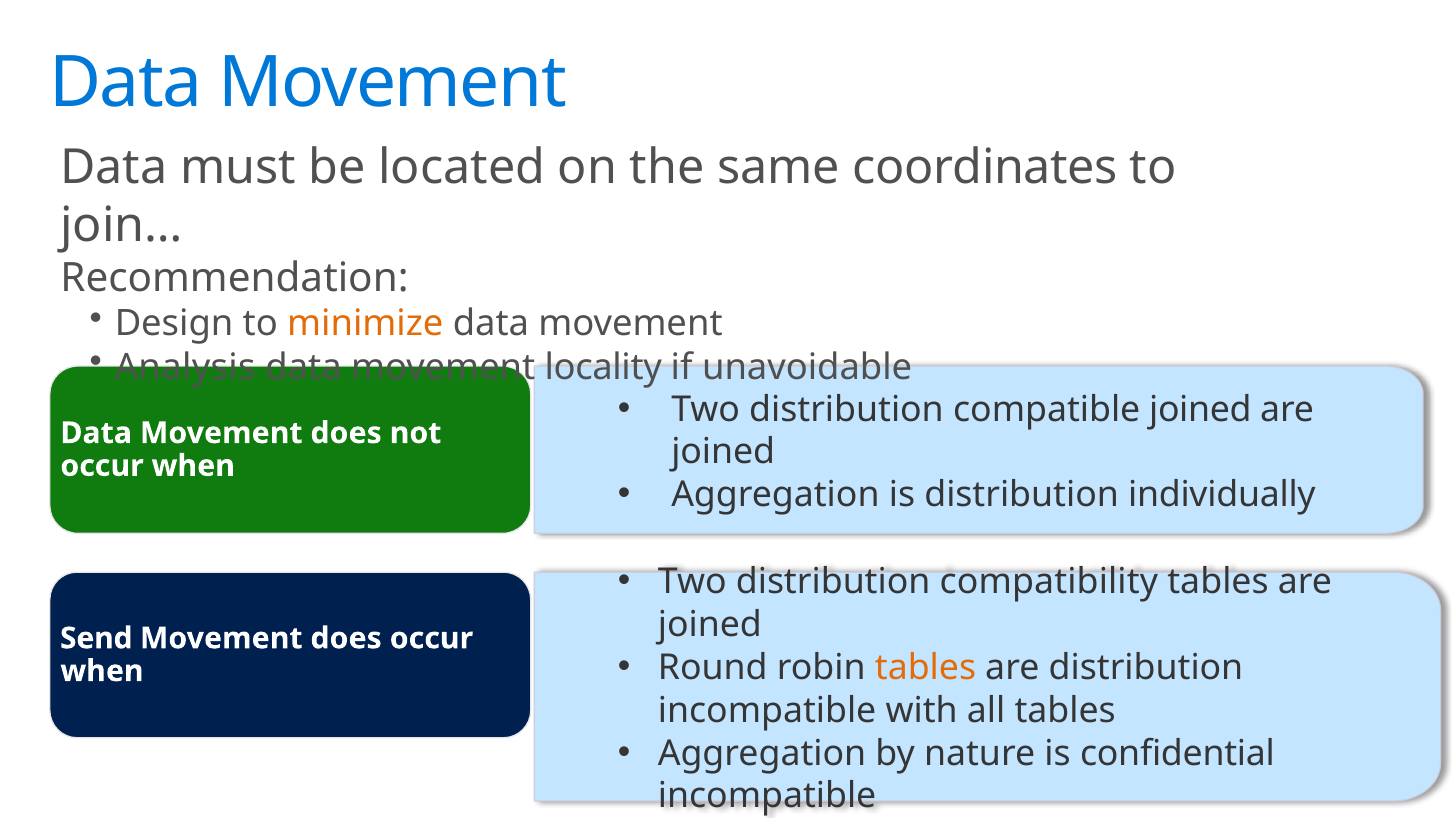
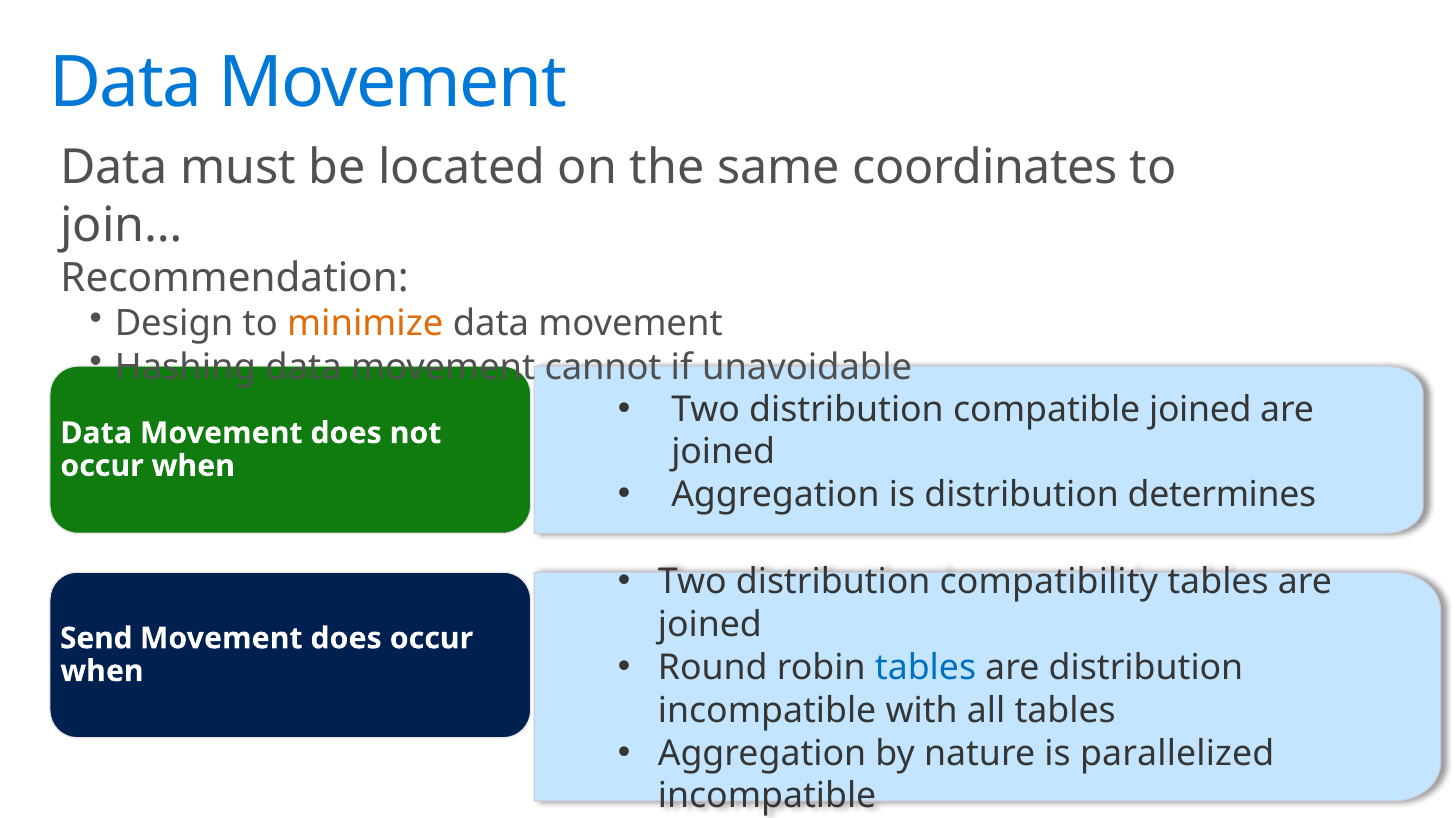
Analysis: Analysis -> Hashing
locality: locality -> cannot
individually: individually -> determines
tables at (925, 668) colour: orange -> blue
confidential: confidential -> parallelized
